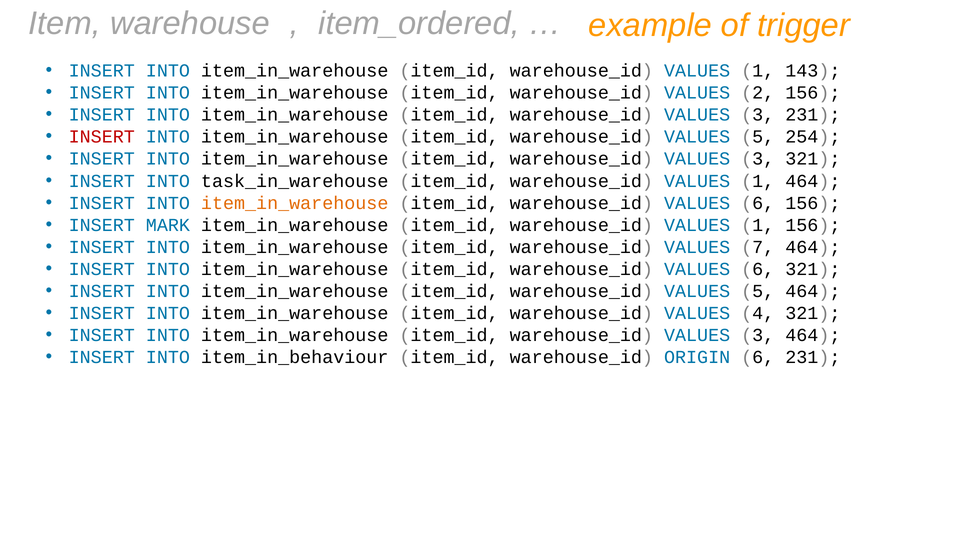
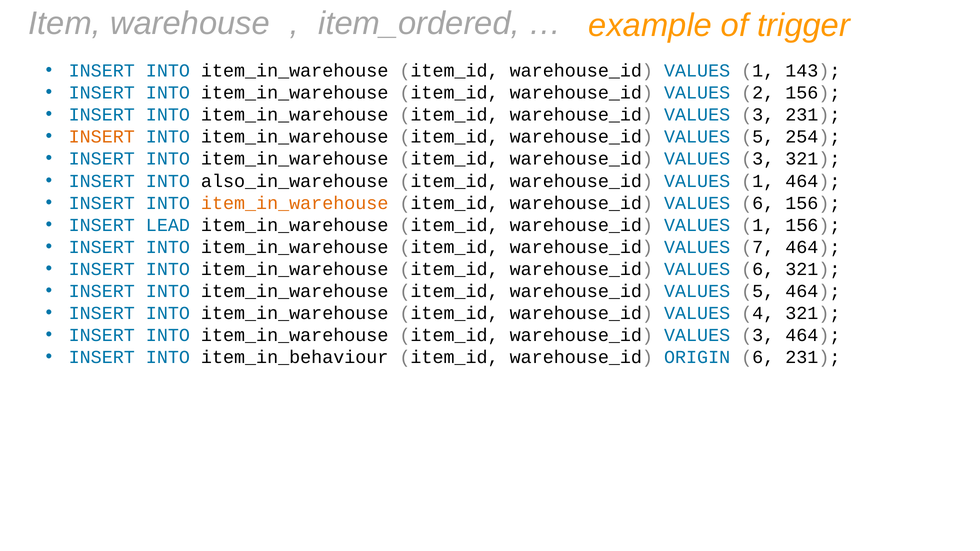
INSERT at (102, 137) colour: red -> orange
task_in_warehouse: task_in_warehouse -> also_in_warehouse
MARK: MARK -> LEAD
